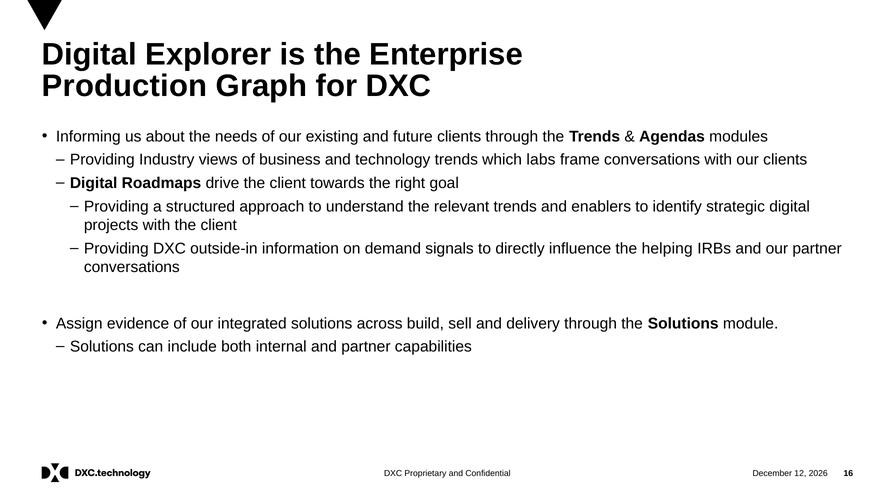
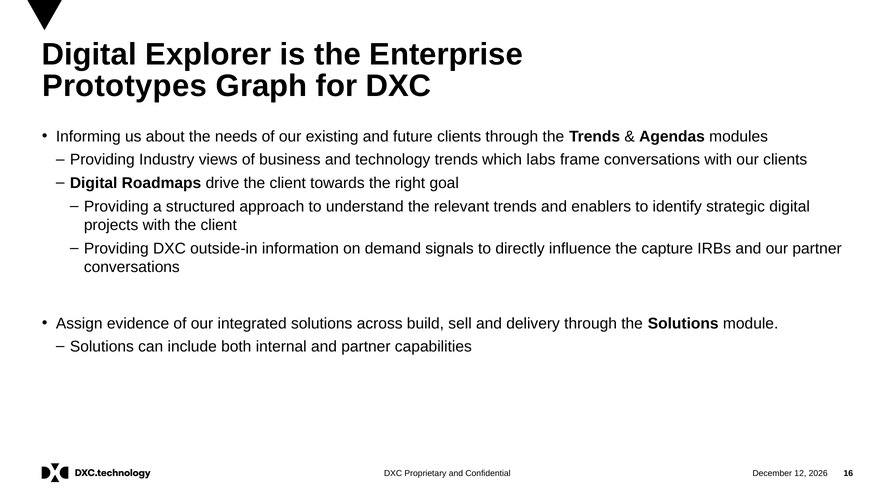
Production: Production -> Prototypes
helping: helping -> capture
